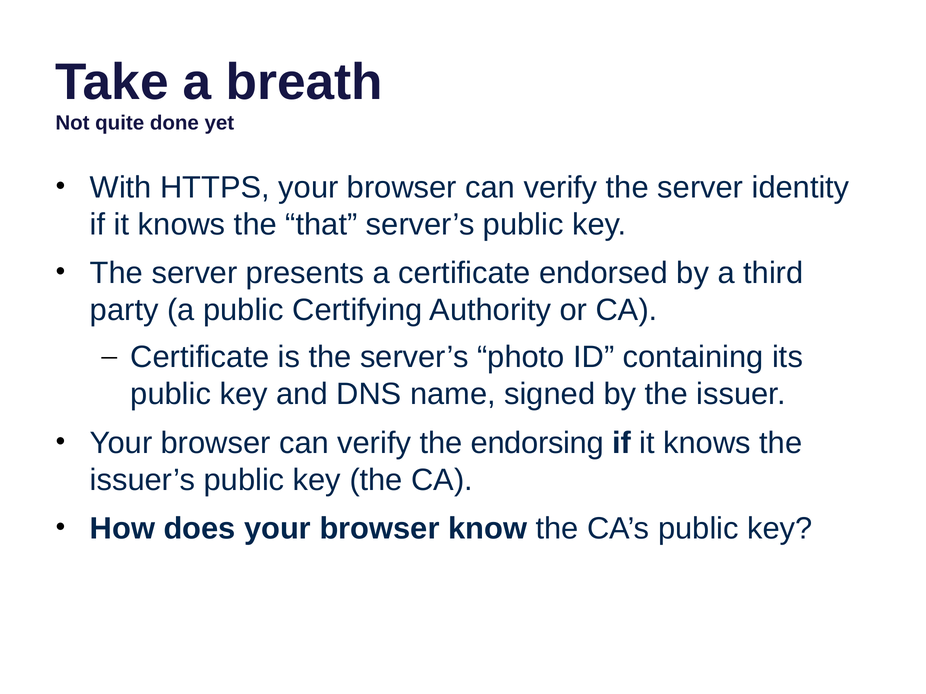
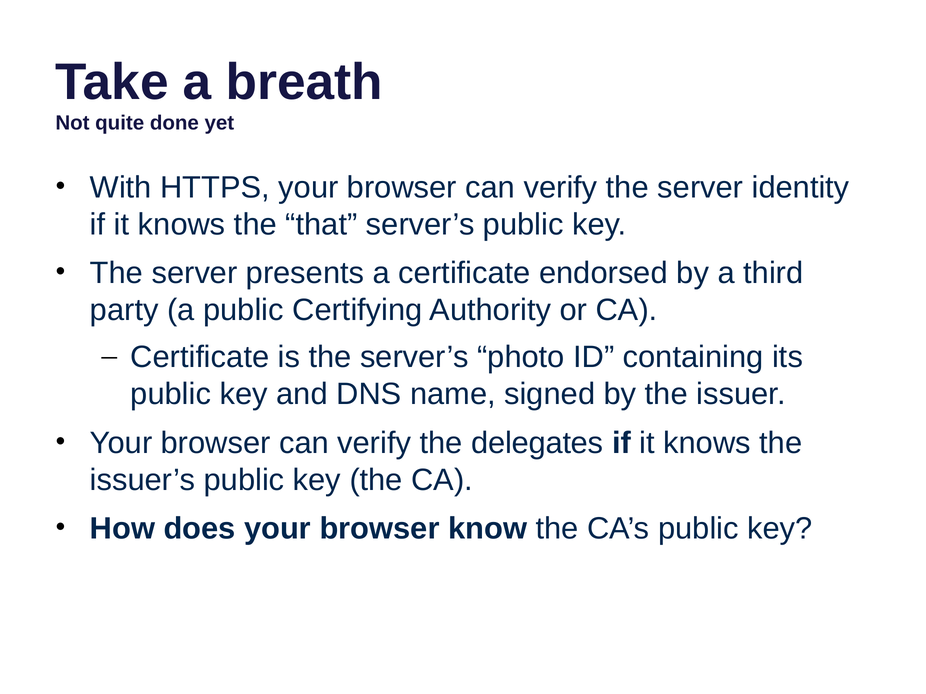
endorsing: endorsing -> delegates
